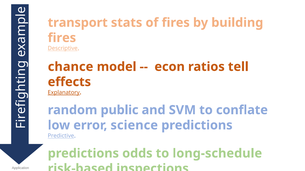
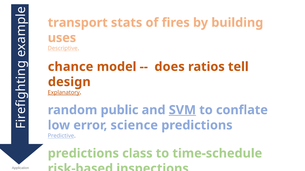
fires at (62, 38): fires -> uses
econ: econ -> does
effects: effects -> design
SVM underline: none -> present
odds: odds -> class
long-schedule: long-schedule -> time-schedule
